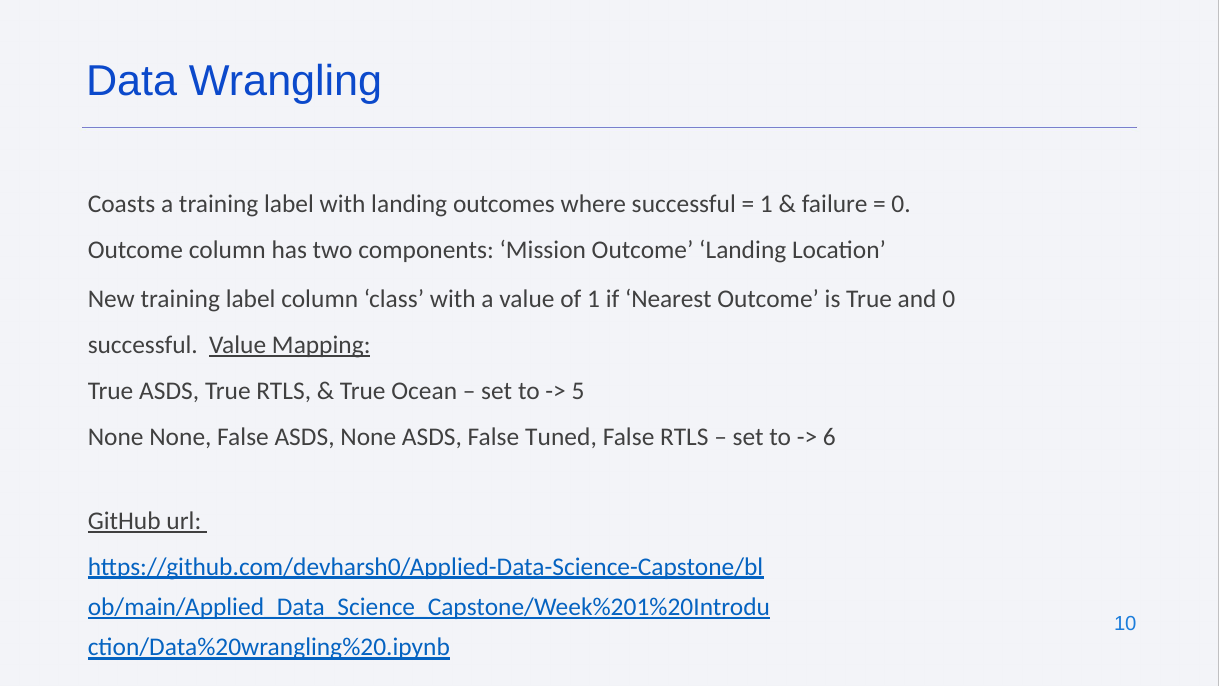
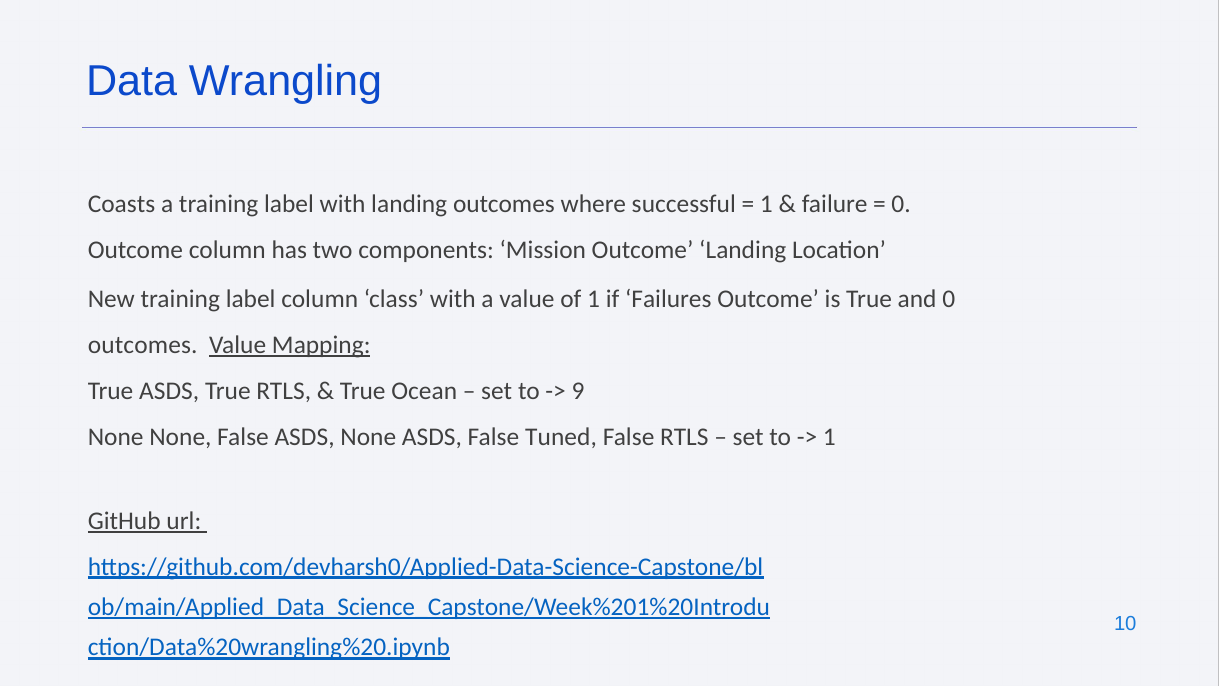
Nearest: Nearest -> Failures
successful at (143, 345): successful -> outcomes
5: 5 -> 9
6 at (829, 437): 6 -> 1
